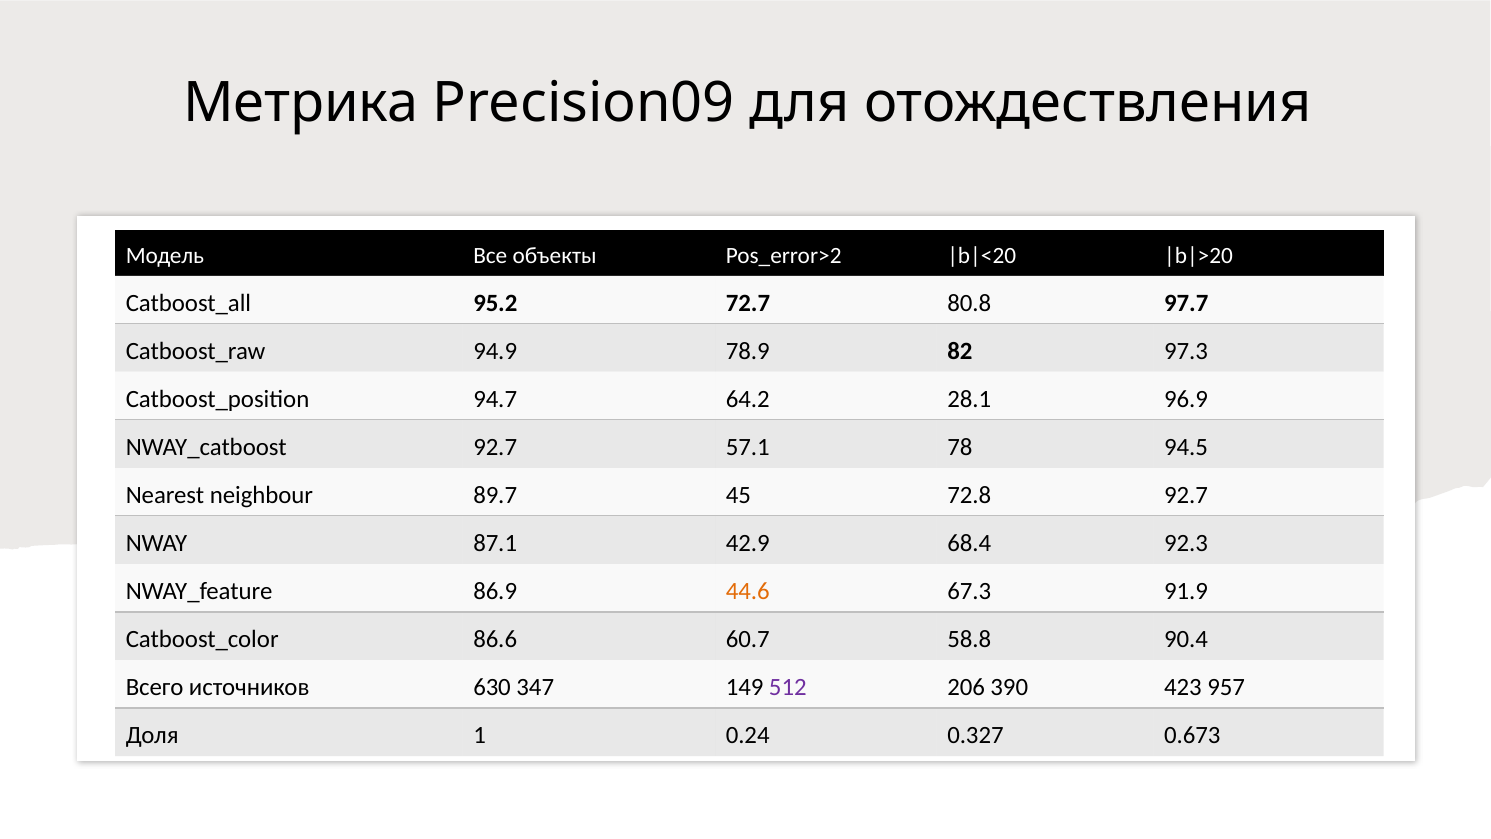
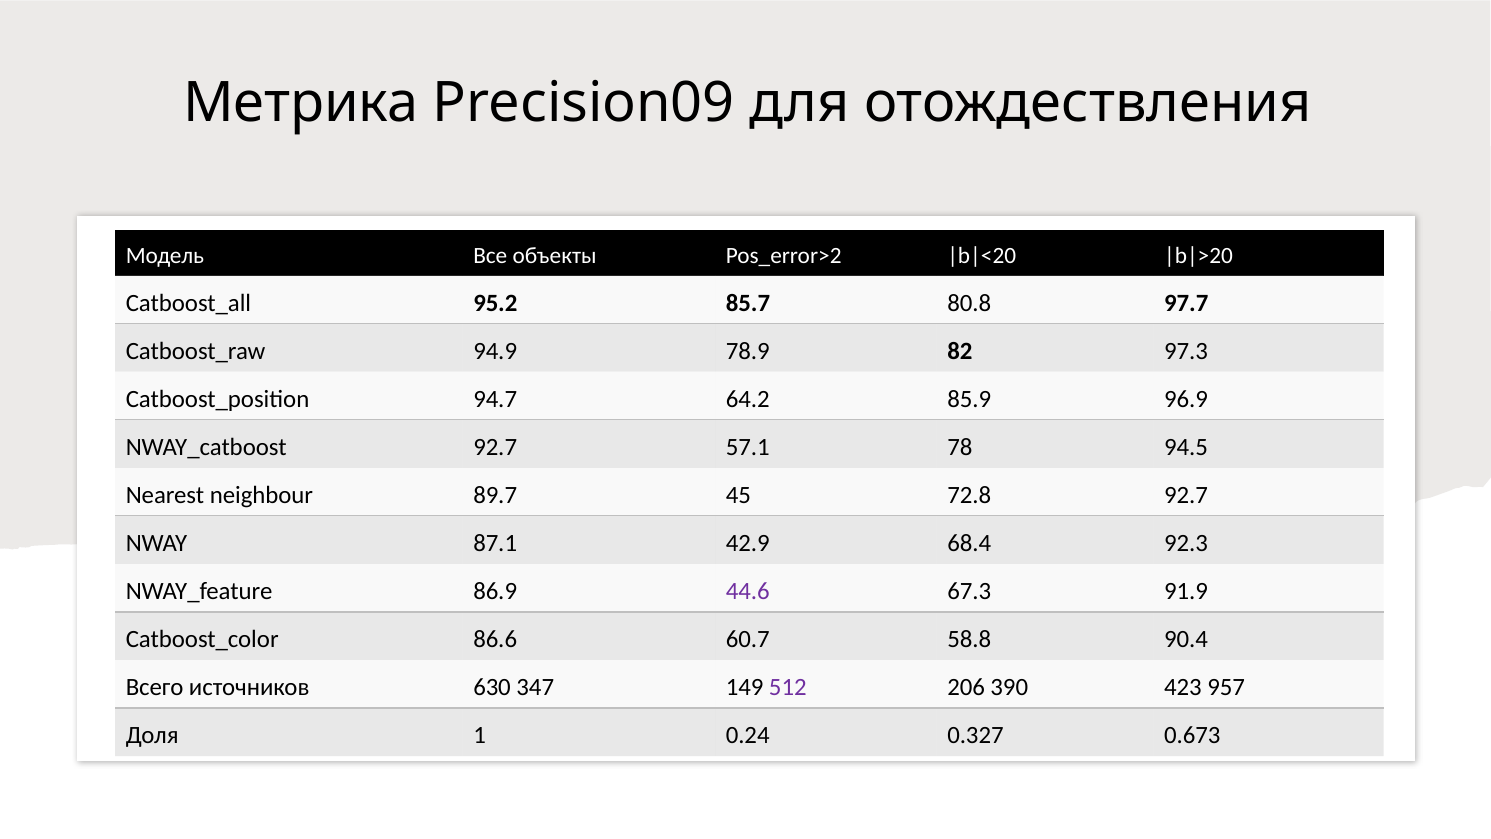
72.7: 72.7 -> 85.7
28.1: 28.1 -> 85.9
44.6 colour: orange -> purple
